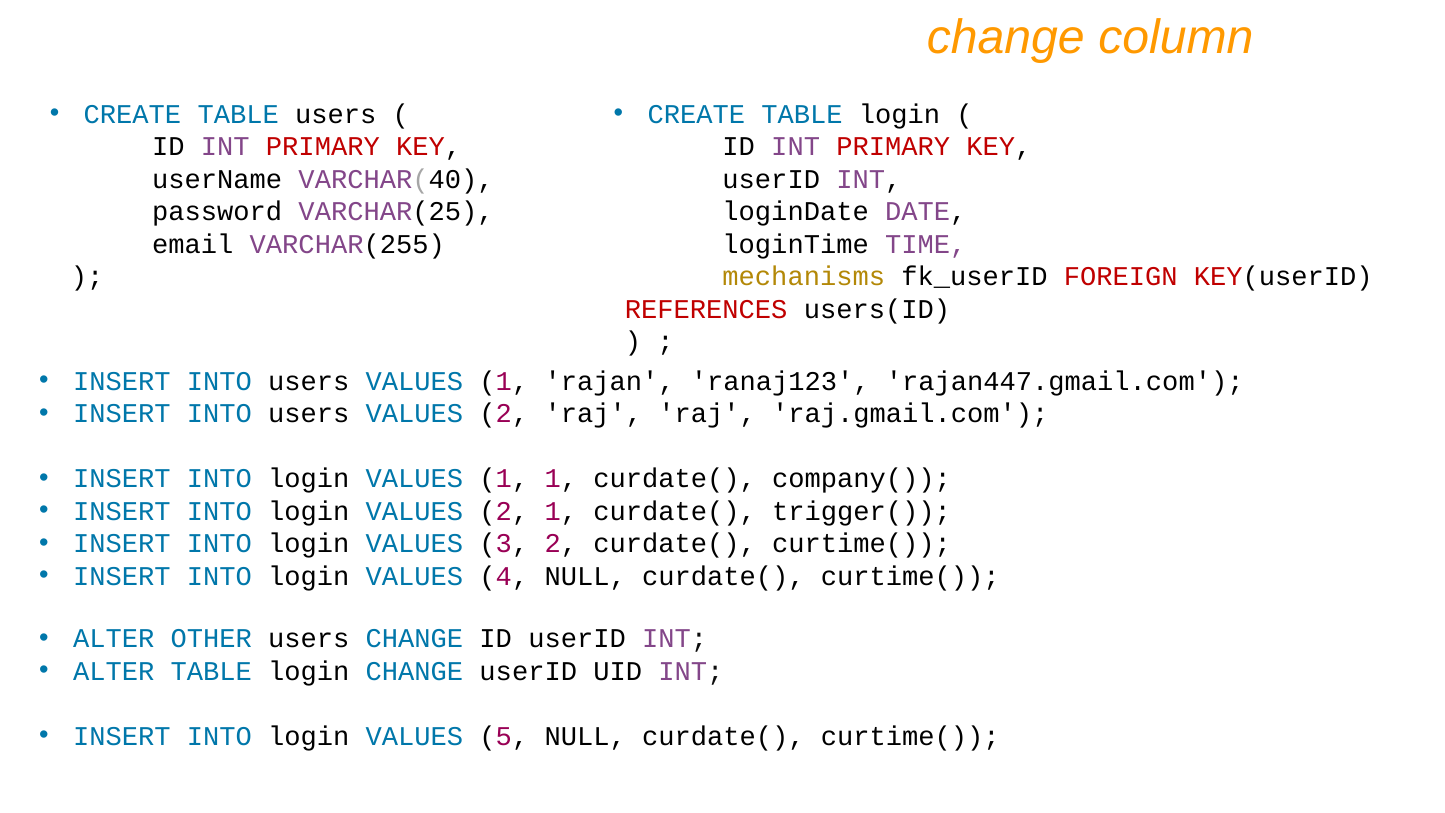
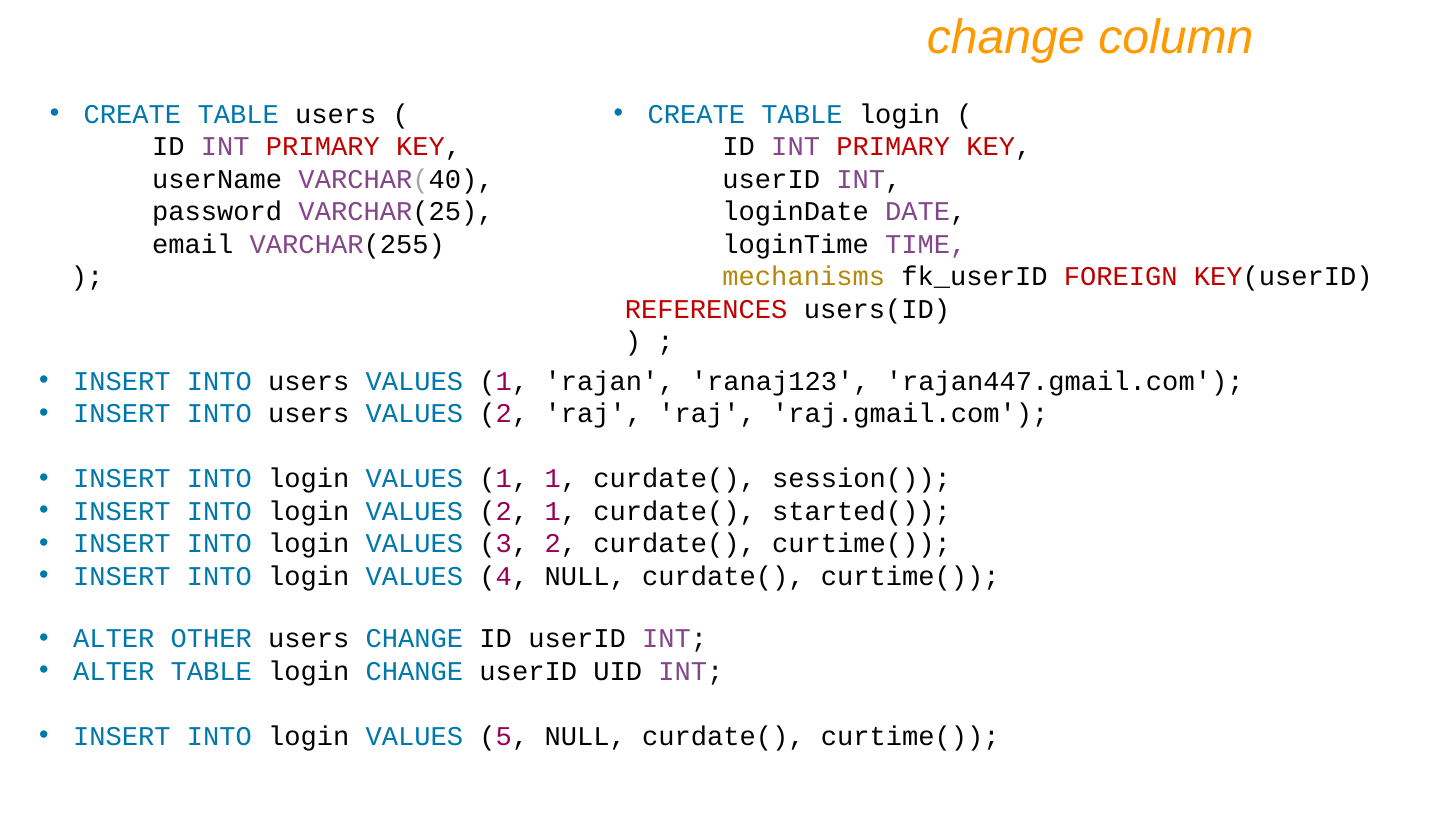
company(: company( -> session(
trigger(: trigger( -> started(
